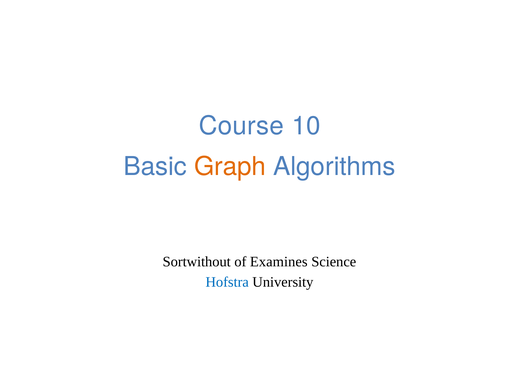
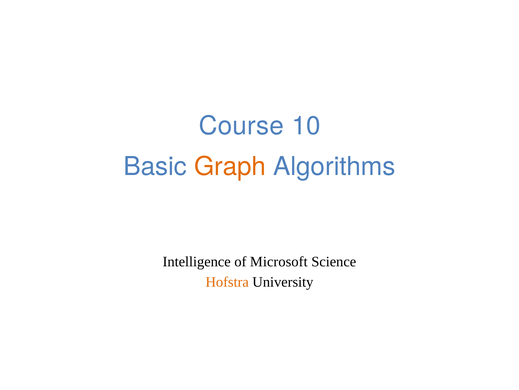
Sortwithout: Sortwithout -> Intelligence
Examines: Examines -> Microsoft
Hofstra colour: blue -> orange
